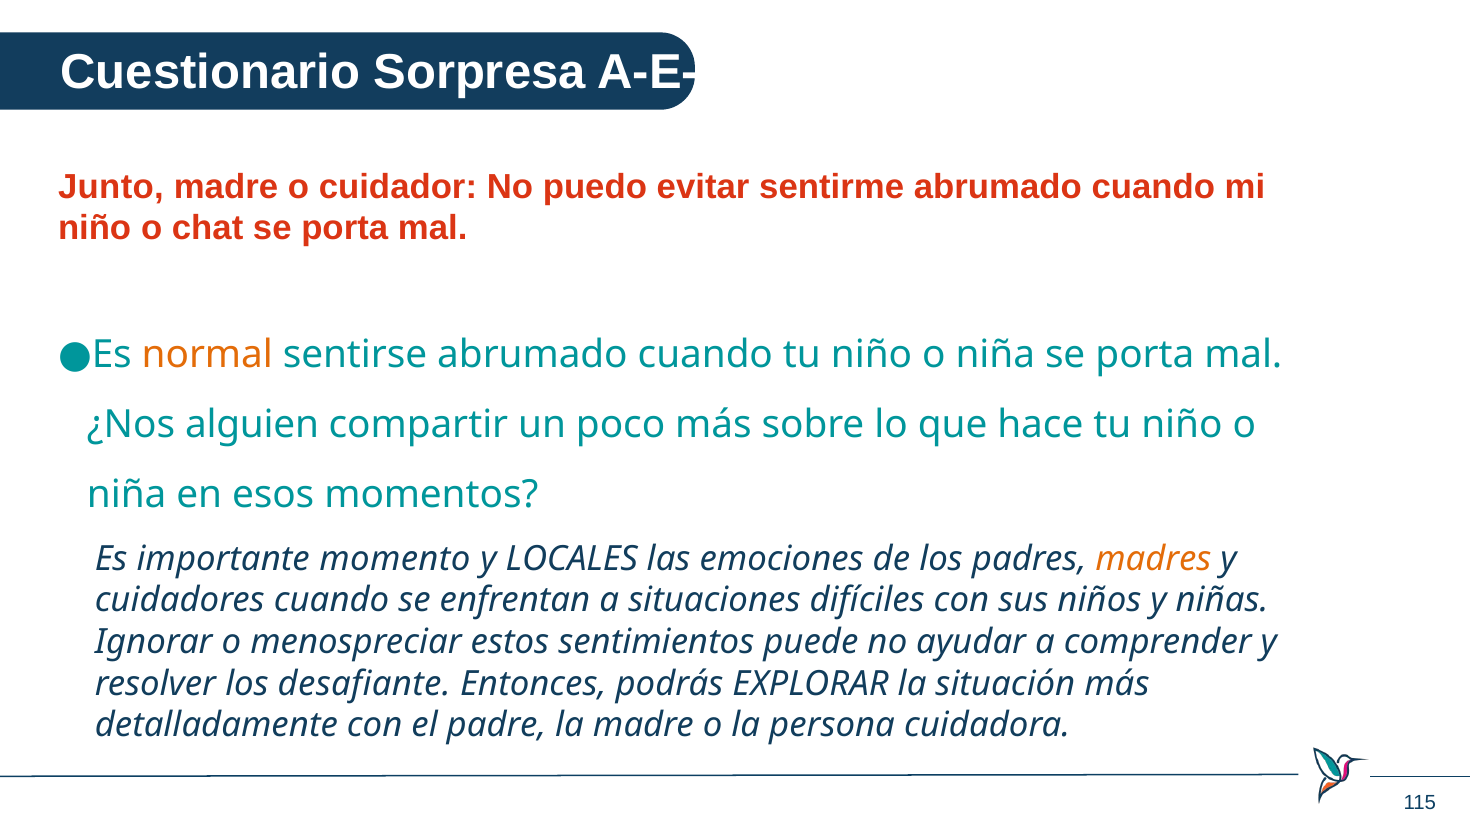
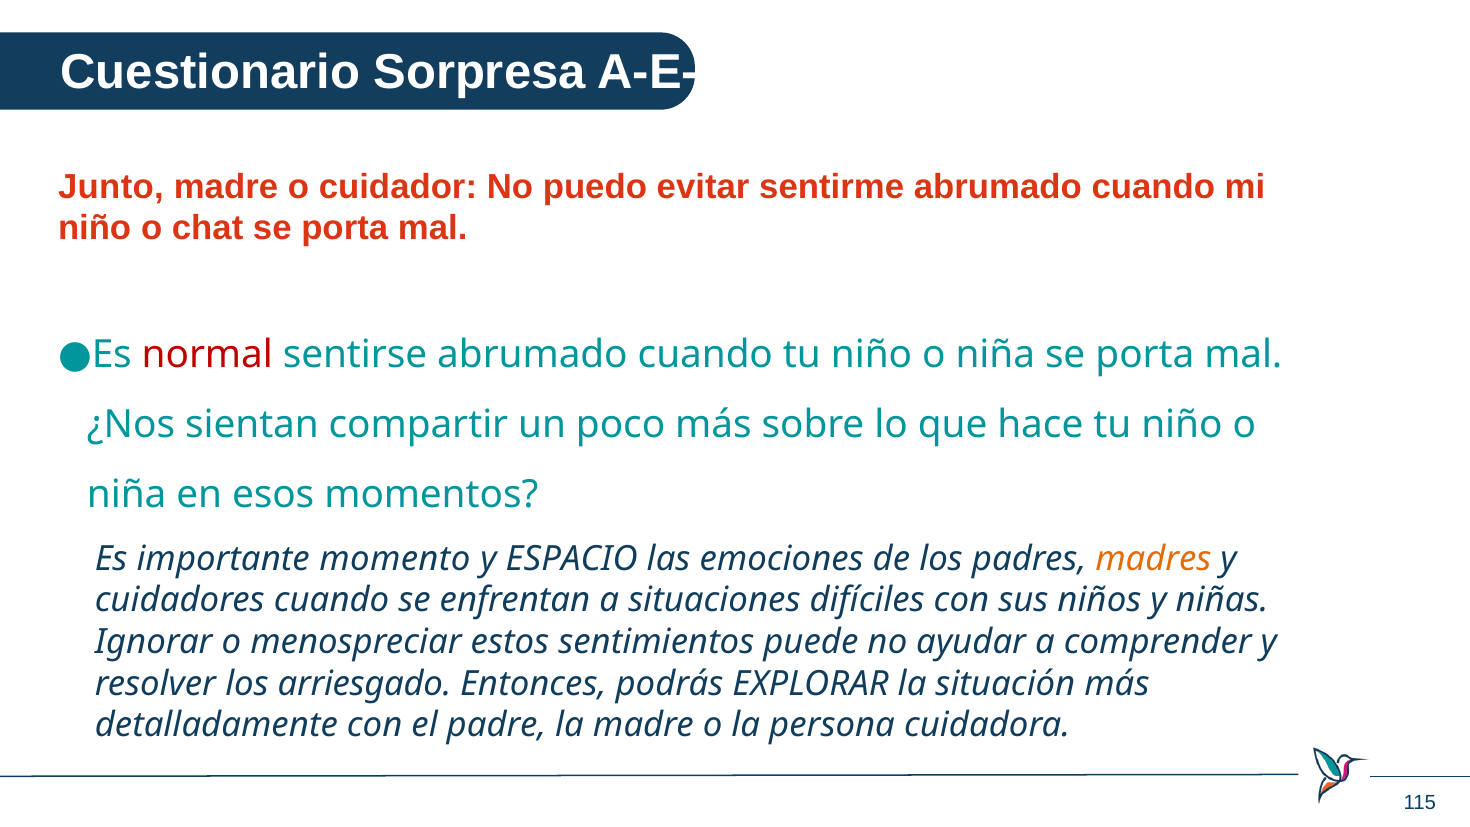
normal colour: orange -> red
alguien: alguien -> sientan
LOCALES: LOCALES -> ESPACIO
desafiante: desafiante -> arriesgado
